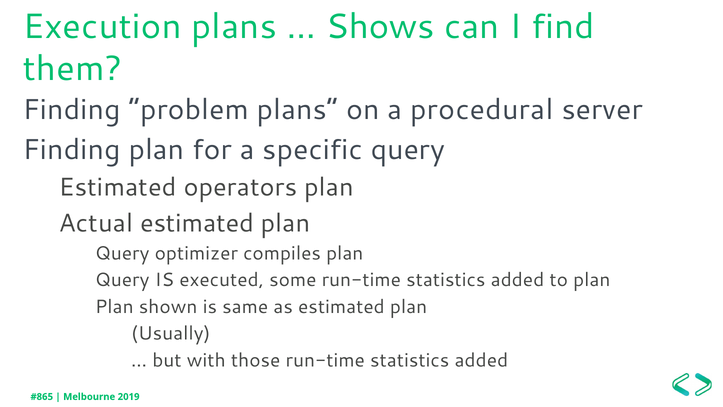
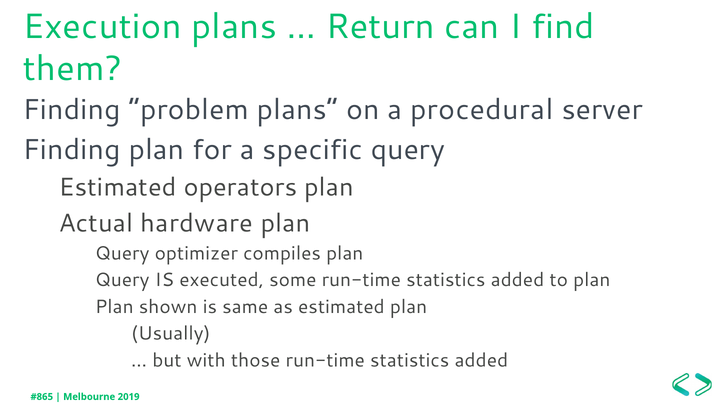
Shows: Shows -> Return
Actual estimated: estimated -> hardware
